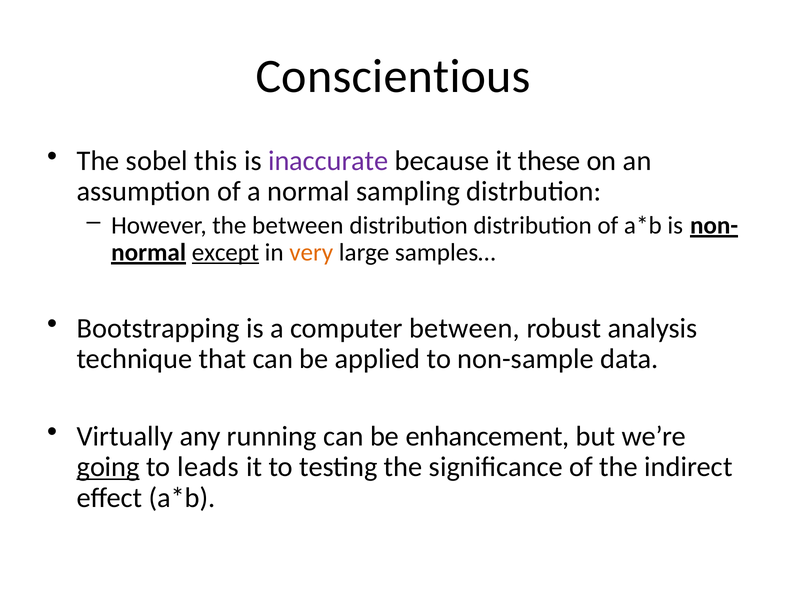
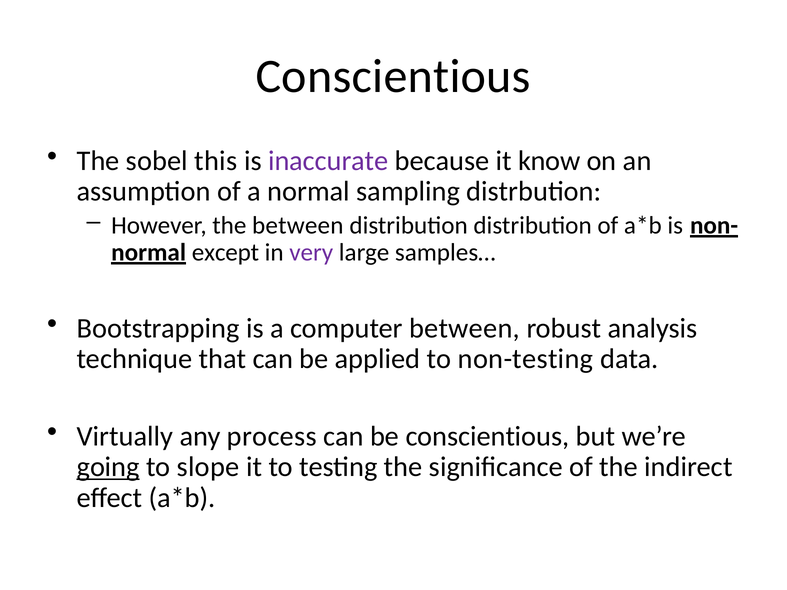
these: these -> know
except underline: present -> none
very colour: orange -> purple
non-sample: non-sample -> non-testing
running: running -> process
be enhancement: enhancement -> conscientious
leads: leads -> slope
